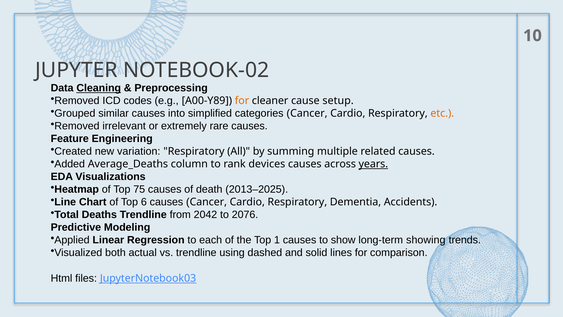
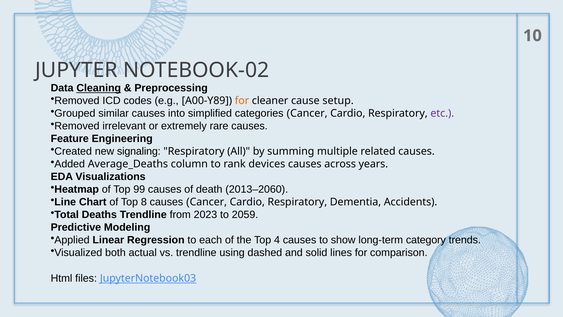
etc colour: orange -> purple
variation: variation -> signaling
years underline: present -> none
75: 75 -> 99
2013–2025: 2013–2025 -> 2013–2060
6: 6 -> 8
2042: 2042 -> 2023
2076: 2076 -> 2059
1: 1 -> 4
showing: showing -> category
